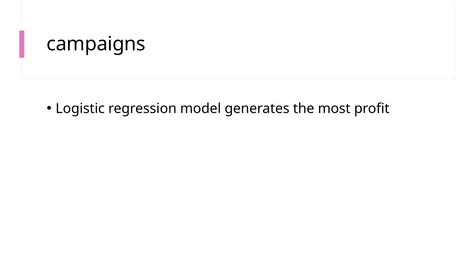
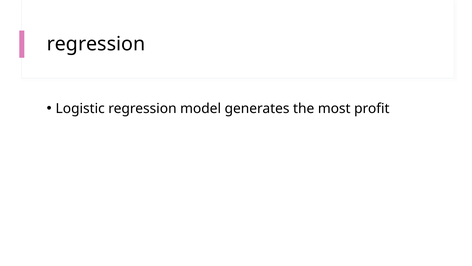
campaigns at (96, 44): campaigns -> regression
